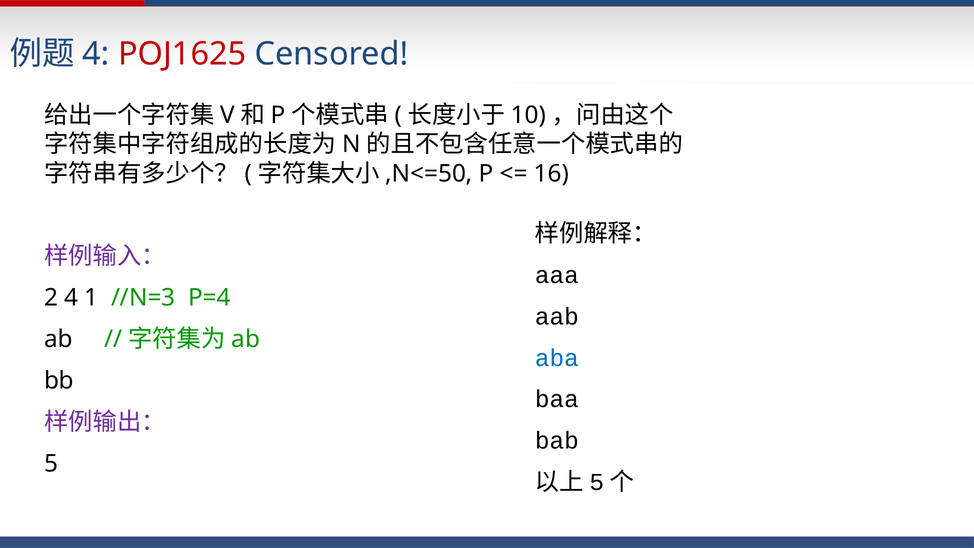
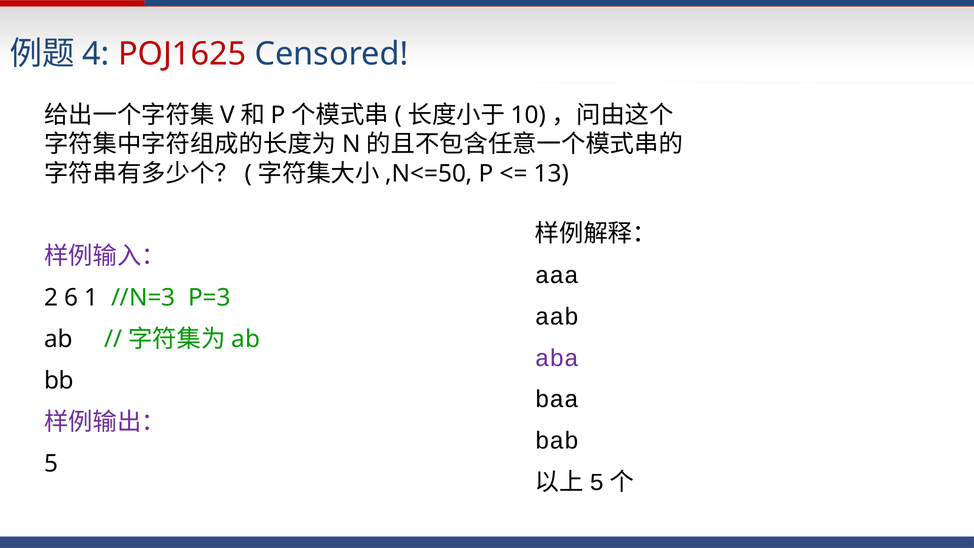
16: 16 -> 13
2 4: 4 -> 6
P=4: P=4 -> P=3
aba colour: blue -> purple
